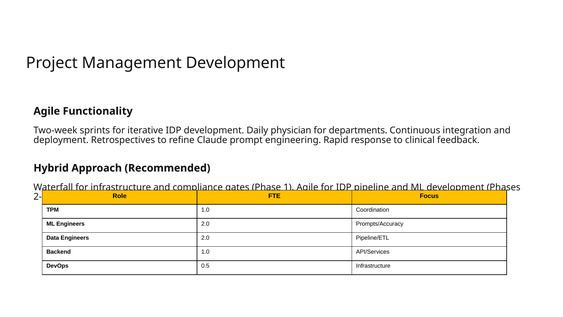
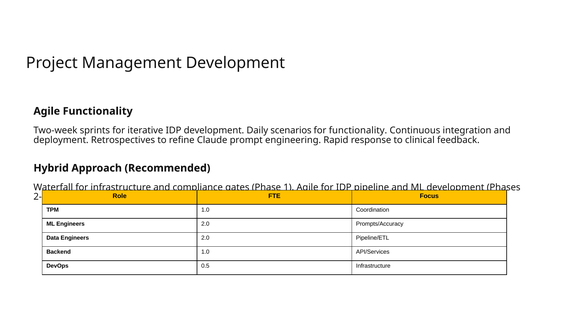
physician: physician -> scenarios
for departments: departments -> functionality
